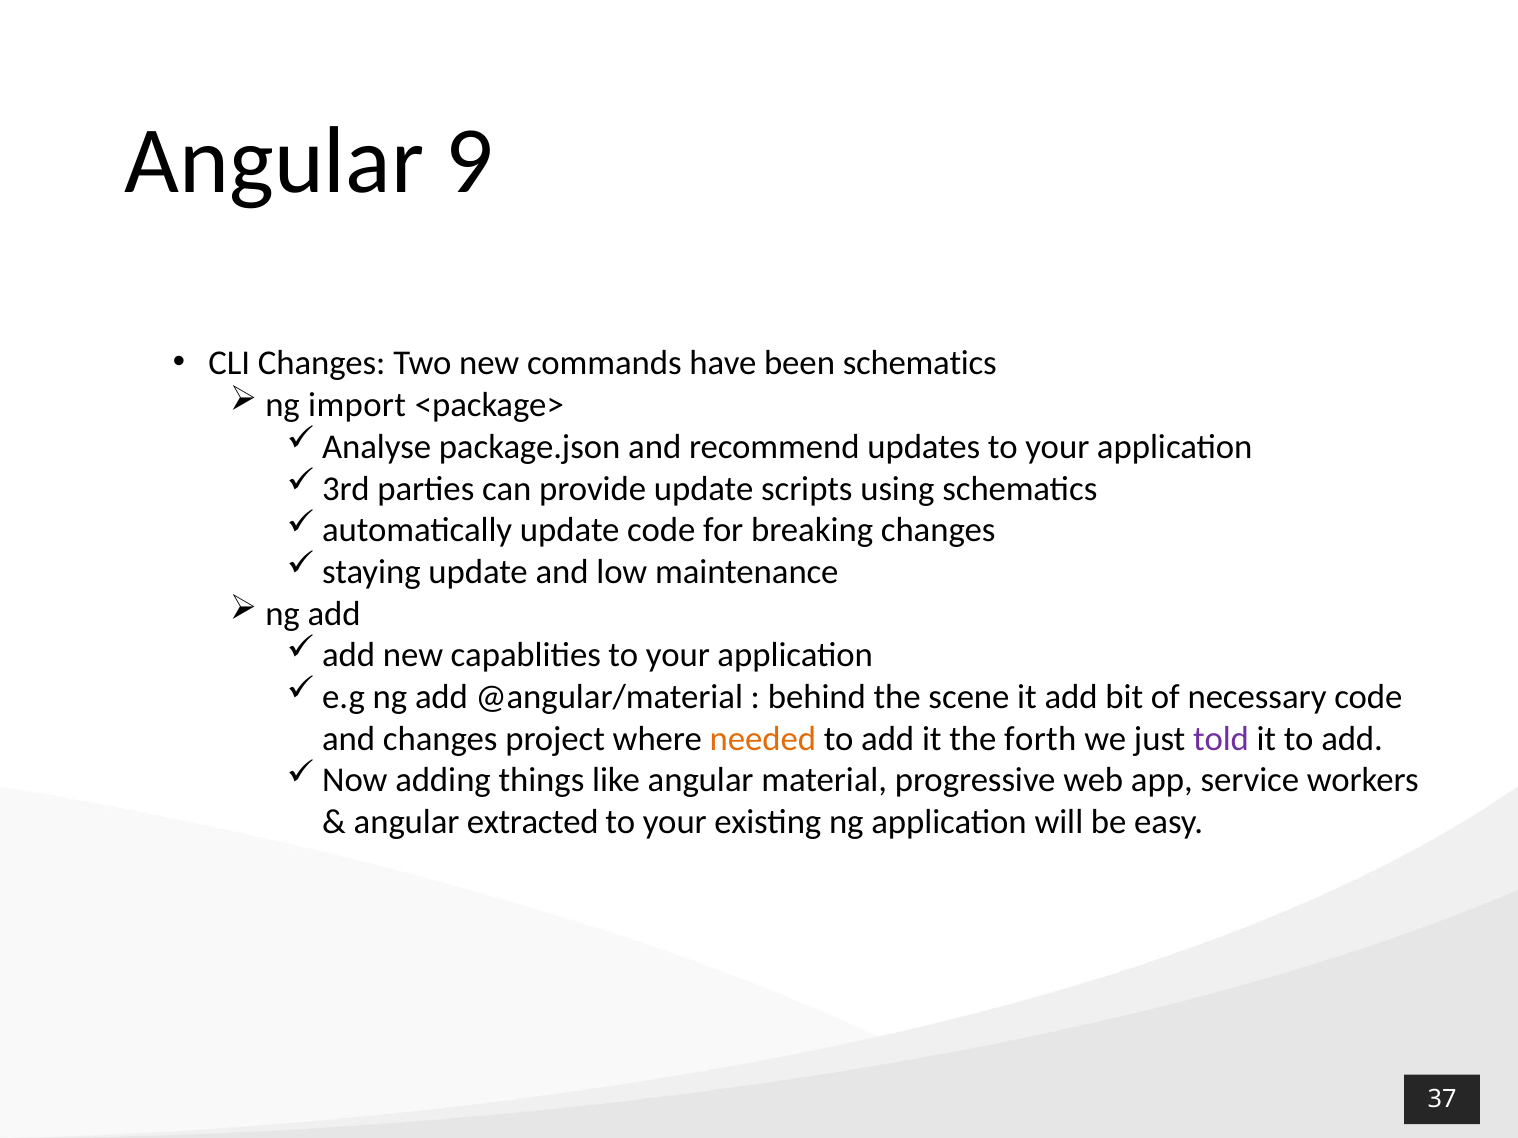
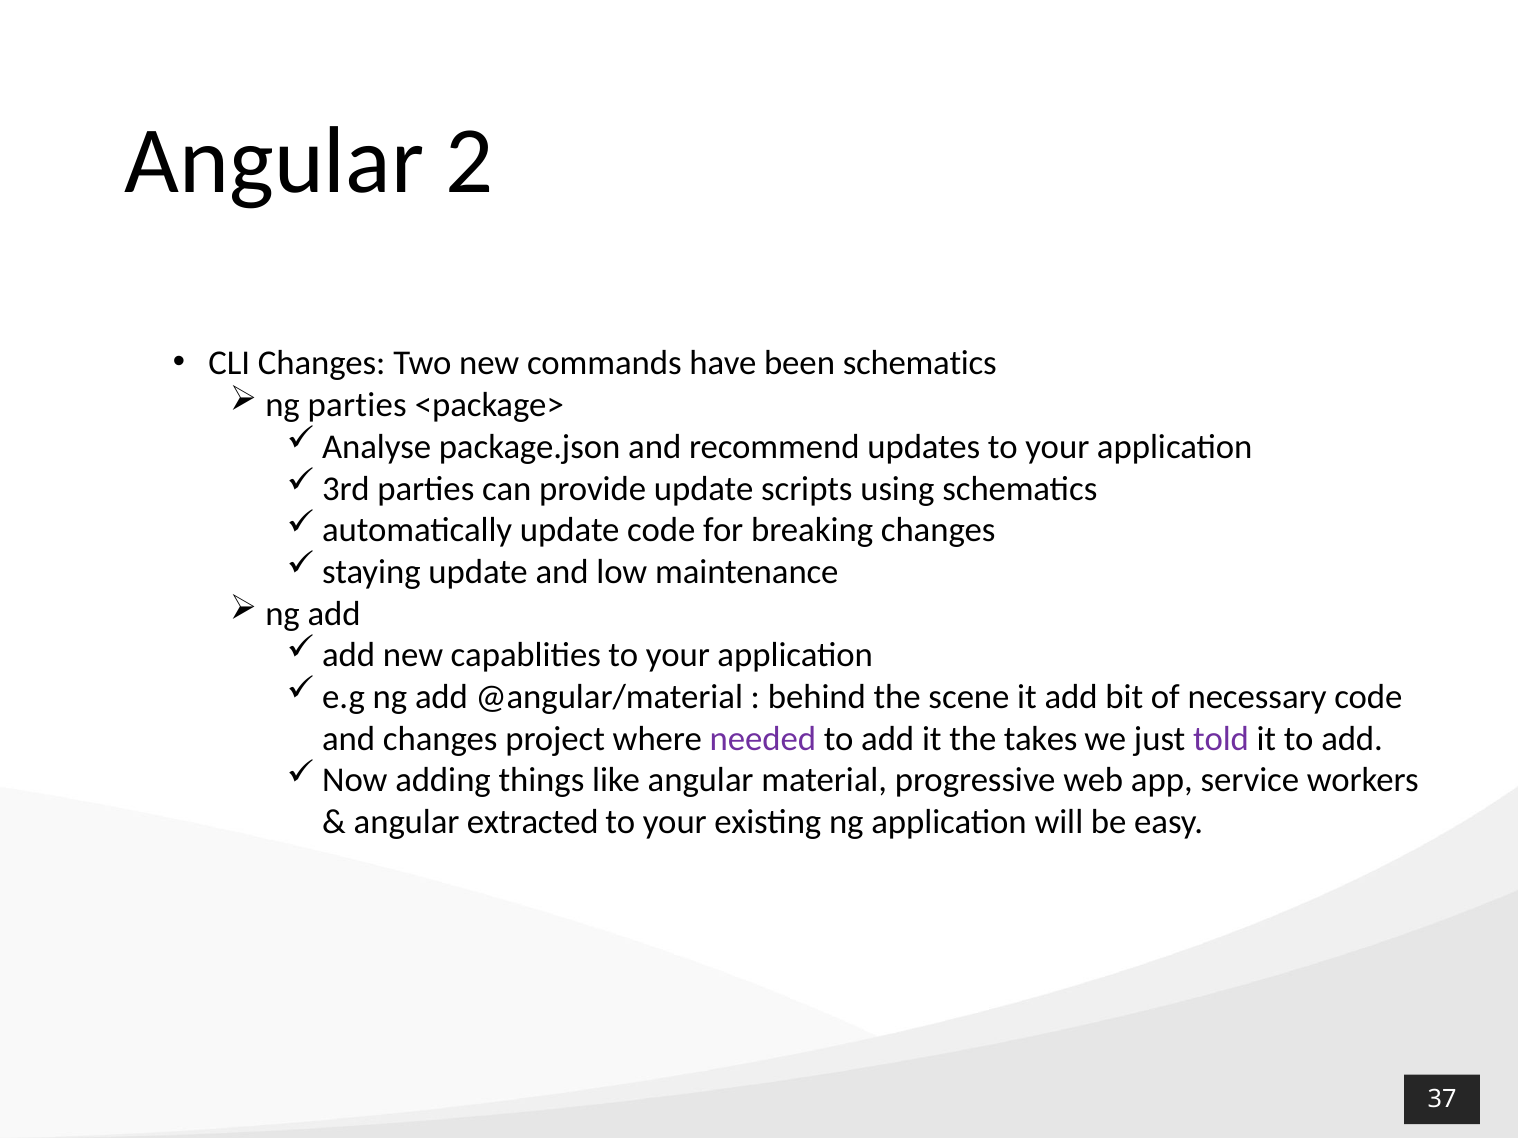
9: 9 -> 2
import at (357, 405): import -> parties
needed colour: orange -> purple
forth: forth -> takes
